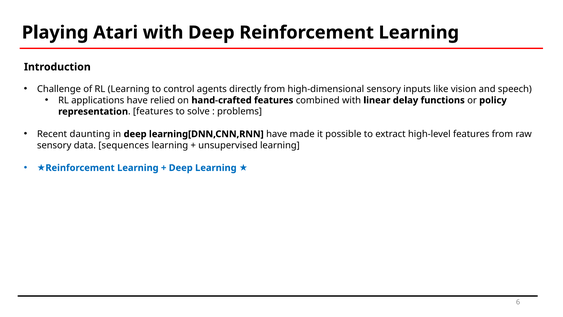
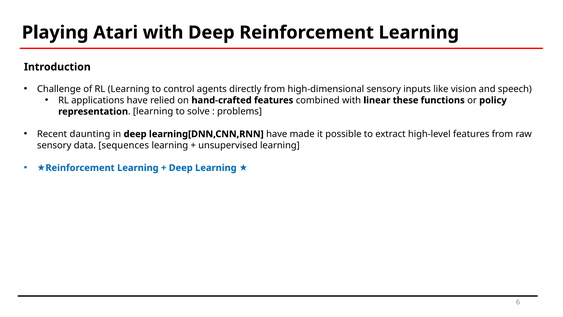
delay: delay -> these
representation features: features -> learning
